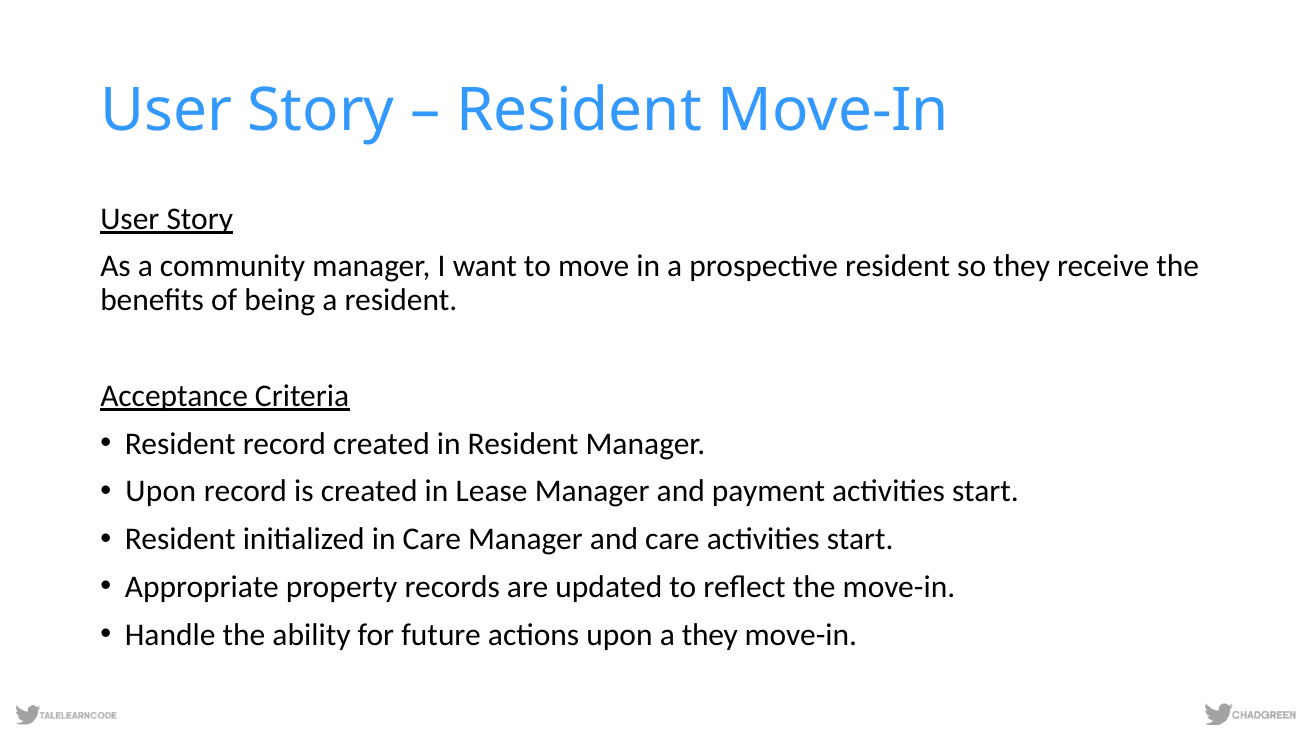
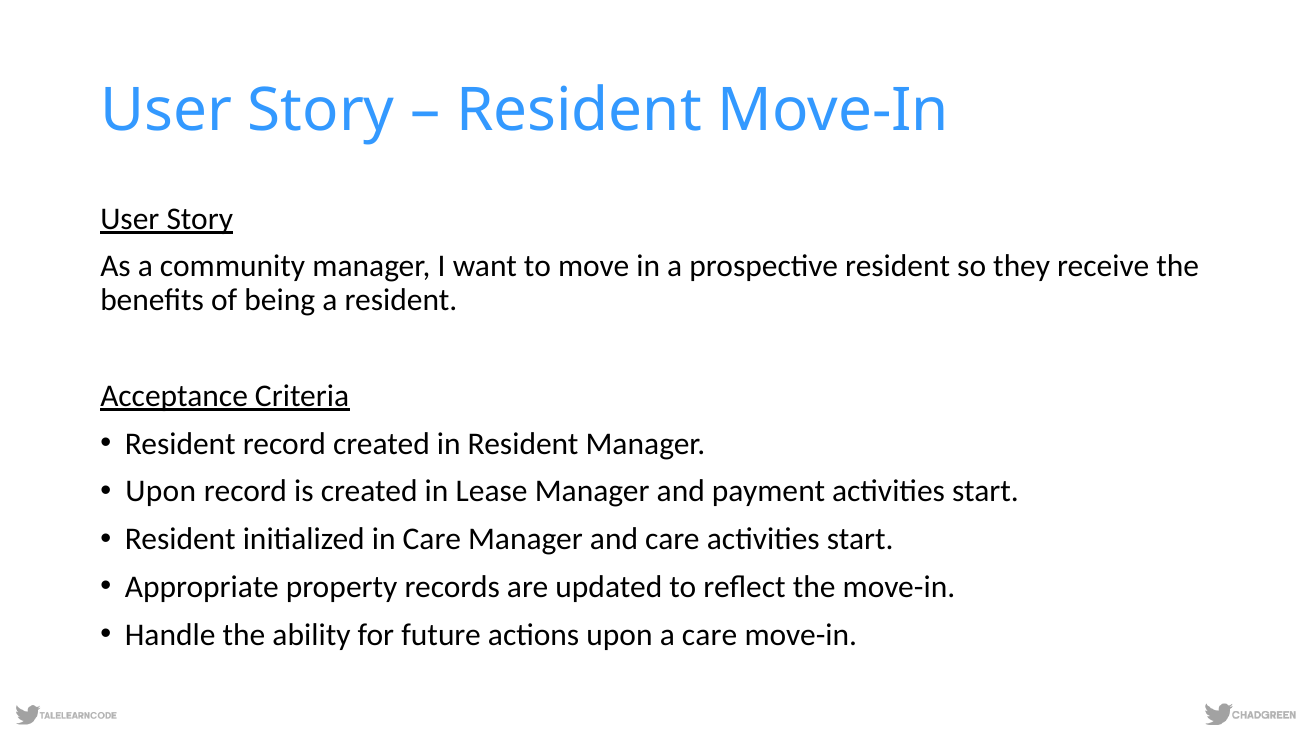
a they: they -> care
